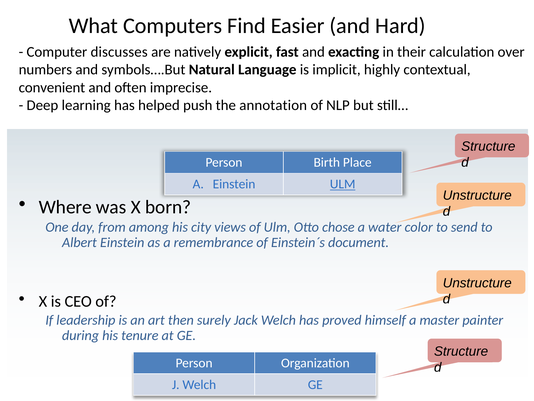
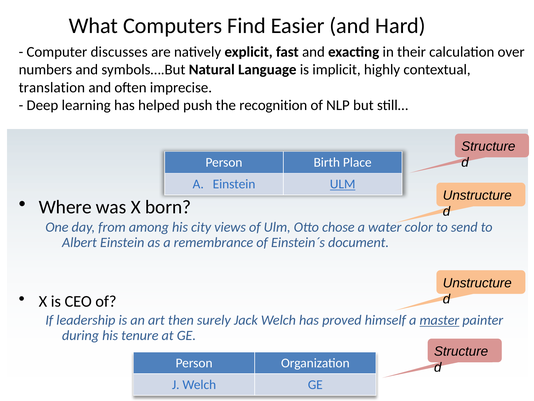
convenient: convenient -> translation
annotation: annotation -> recognition
master underline: none -> present
